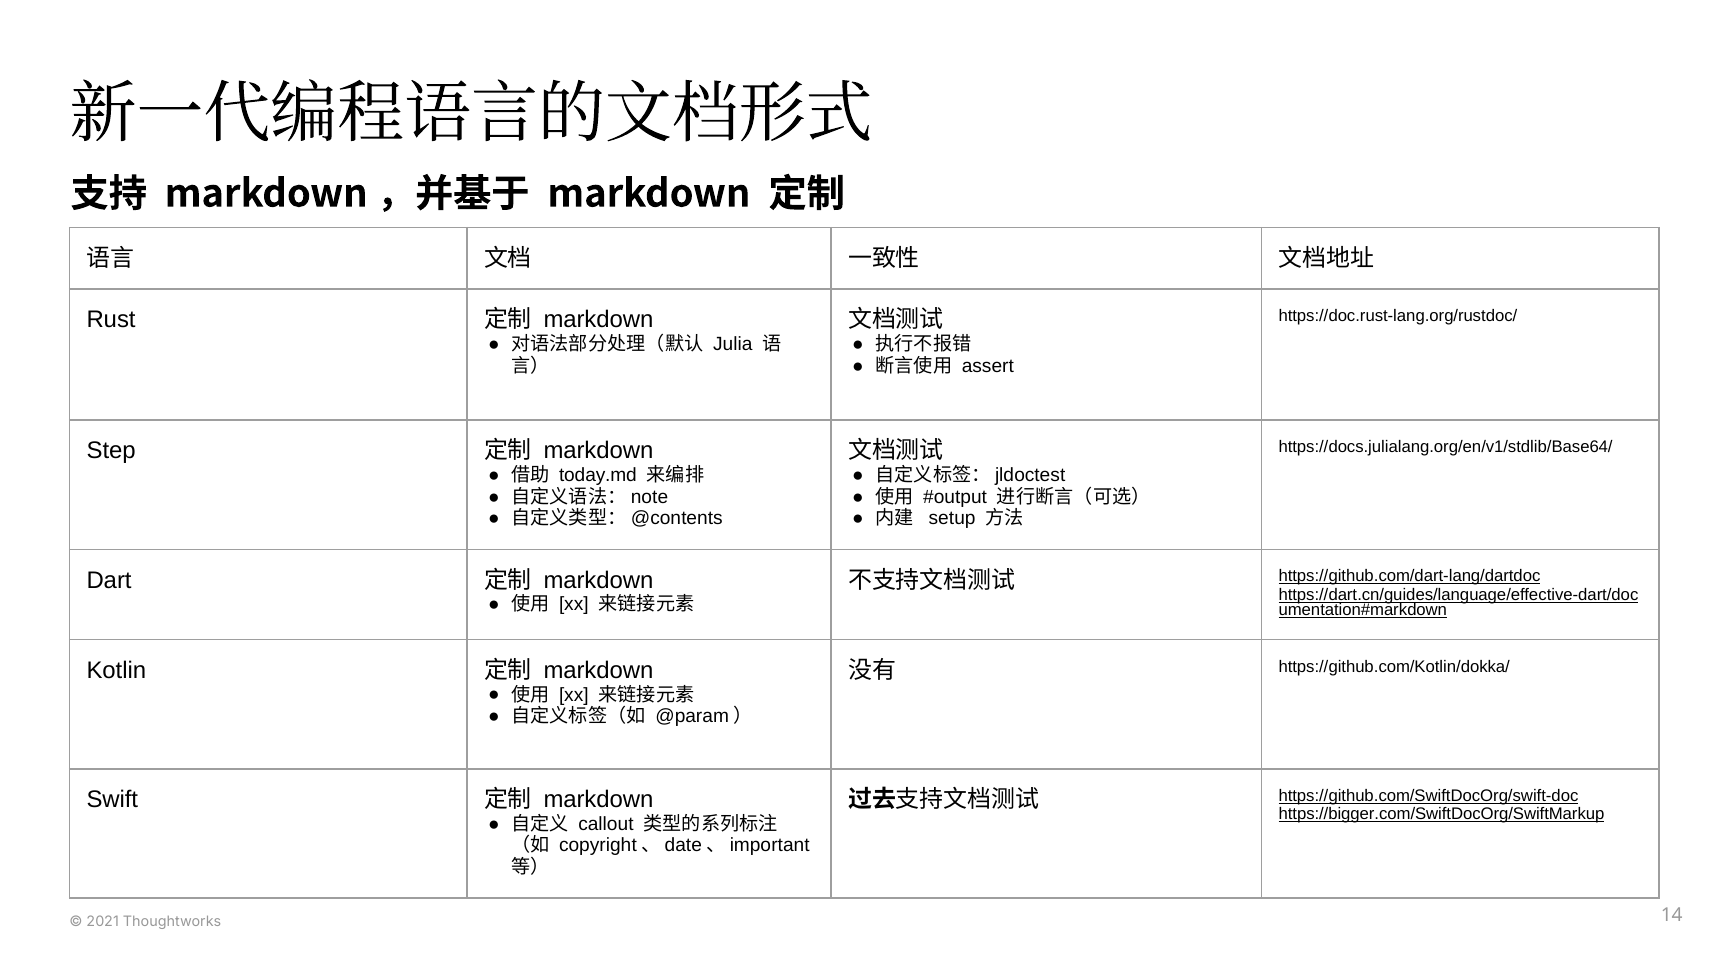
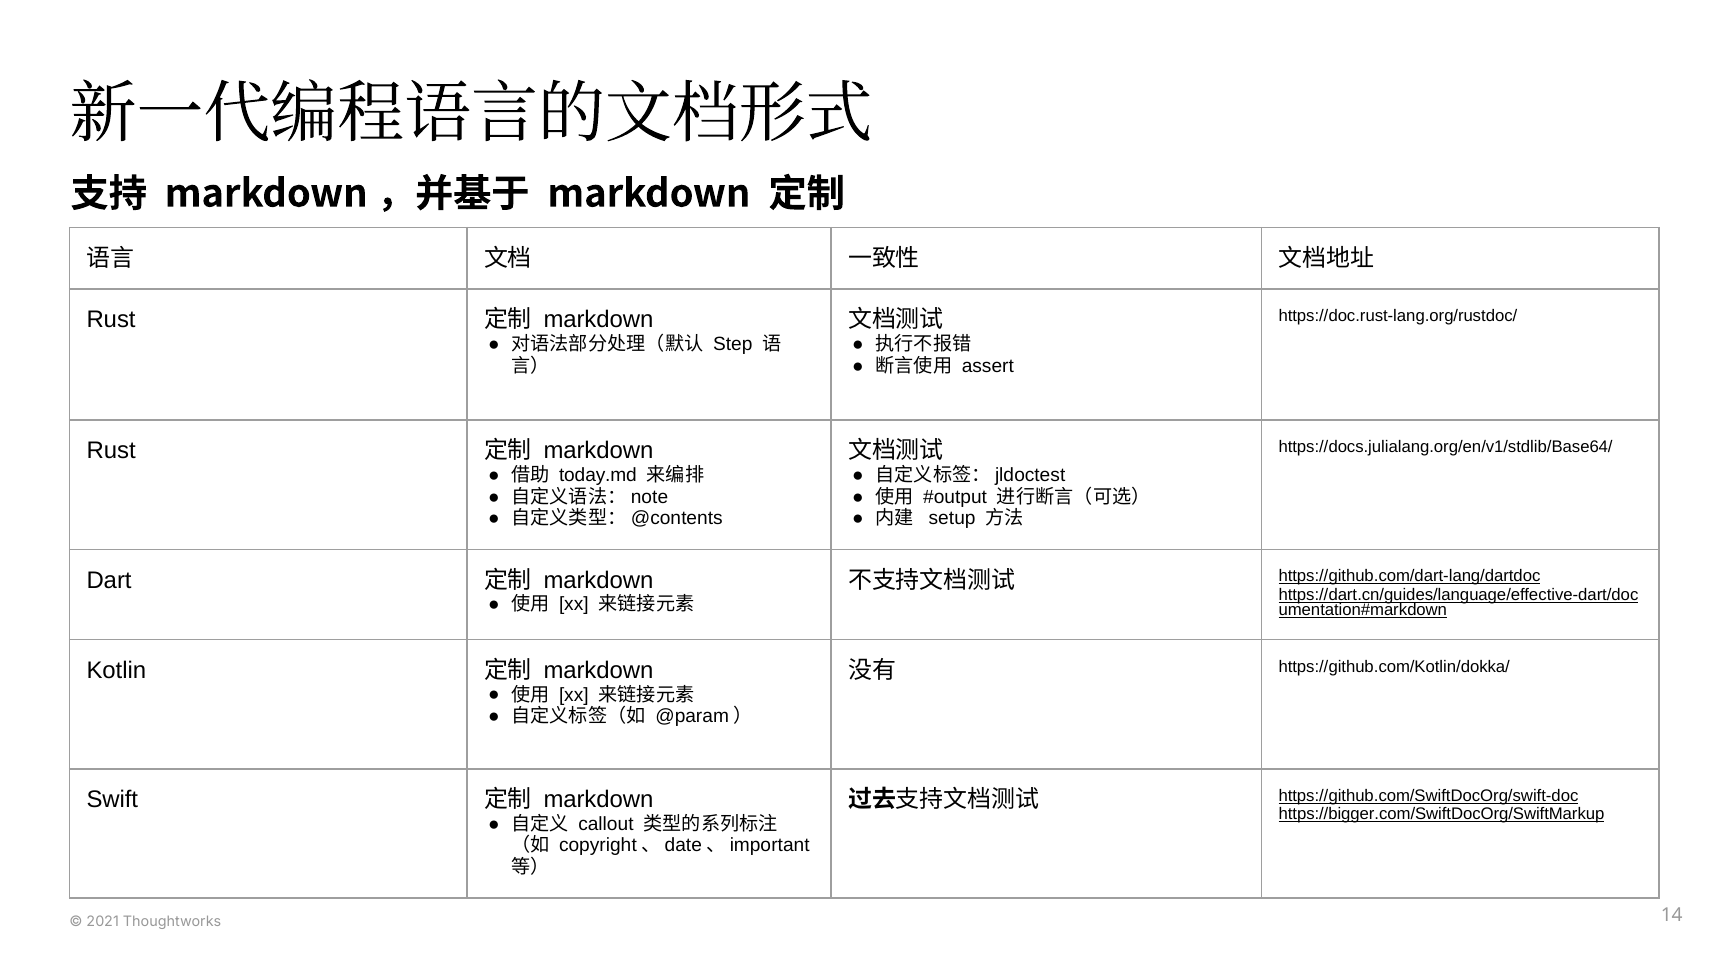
Julia: Julia -> Step
Step at (111, 451): Step -> Rust
